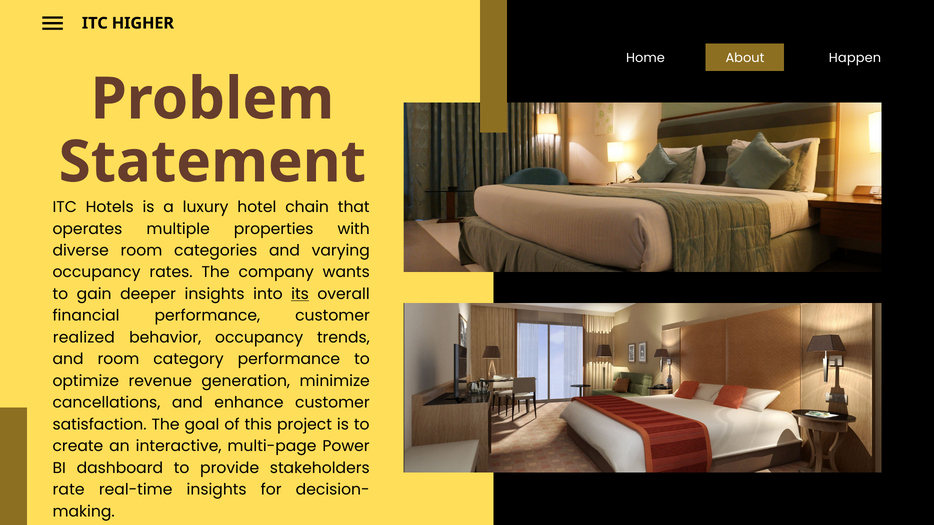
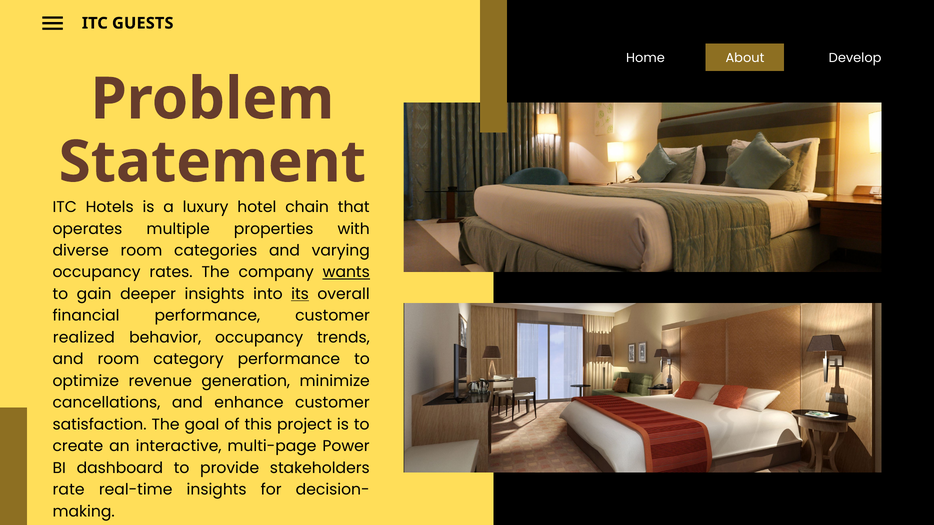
HIGHER: HIGHER -> GUESTS
Happen: Happen -> Develop
wants underline: none -> present
